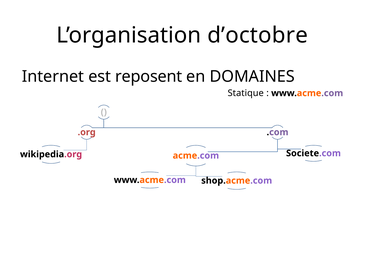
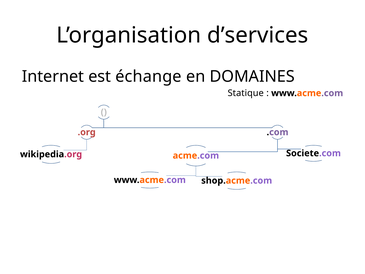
d’octobre: d’octobre -> d’services
reposent: reposent -> échange
